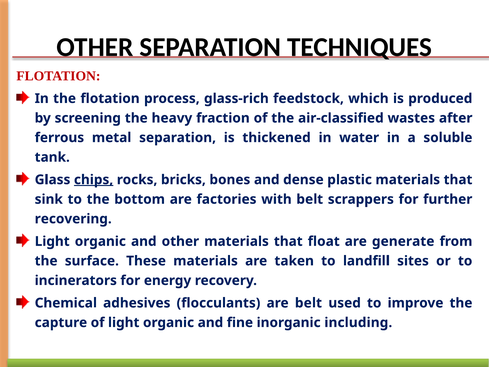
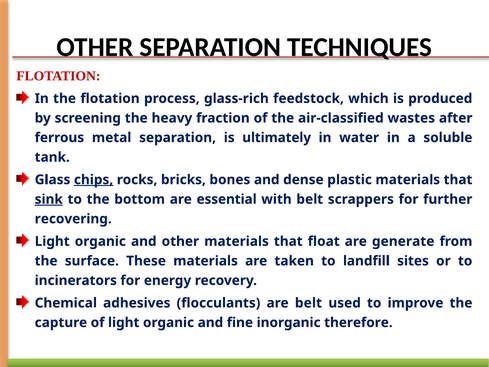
thickened: thickened -> ultimately
sink underline: none -> present
factories: factories -> essential
including: including -> therefore
